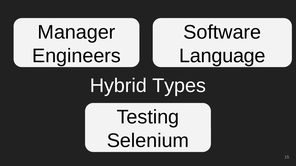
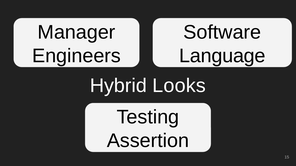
Types: Types -> Looks
Selenium: Selenium -> Assertion
